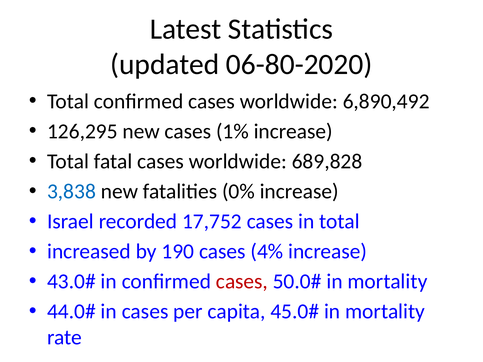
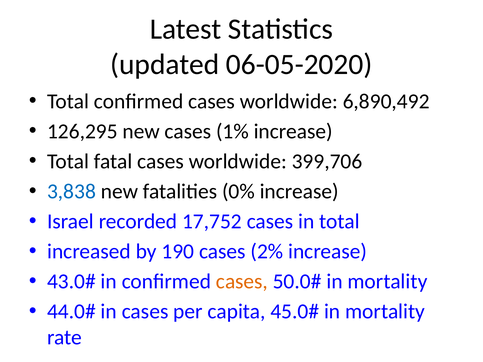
06-80-2020: 06-80-2020 -> 06-05-2020
689,828: 689,828 -> 399,706
4%: 4% -> 2%
cases at (242, 282) colour: red -> orange
